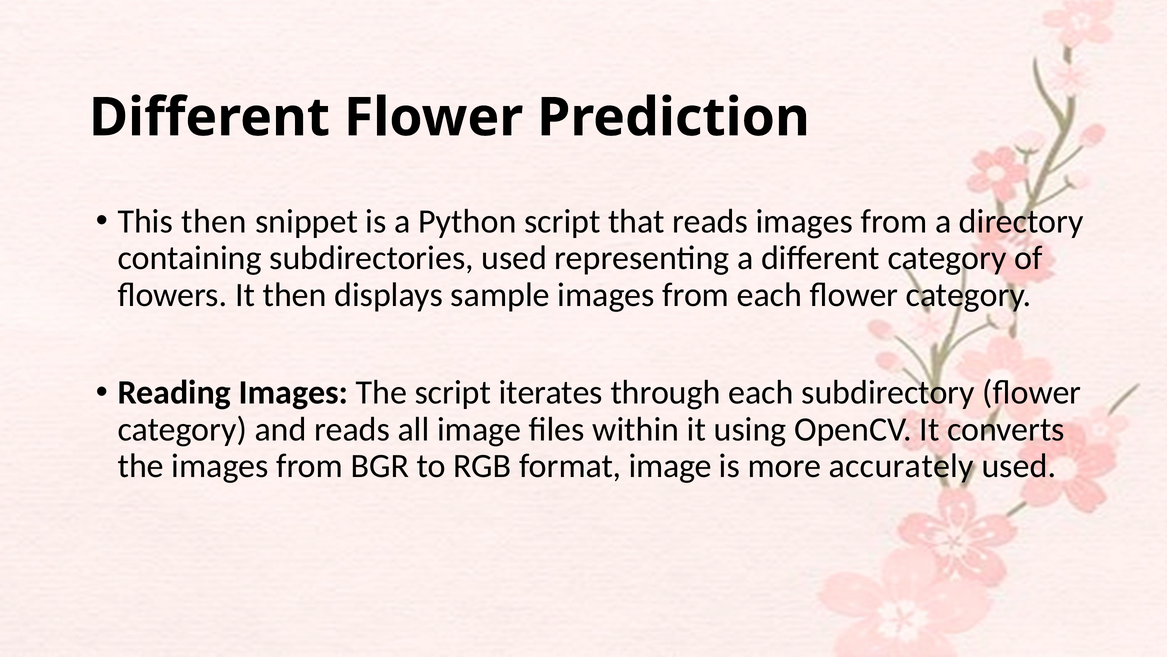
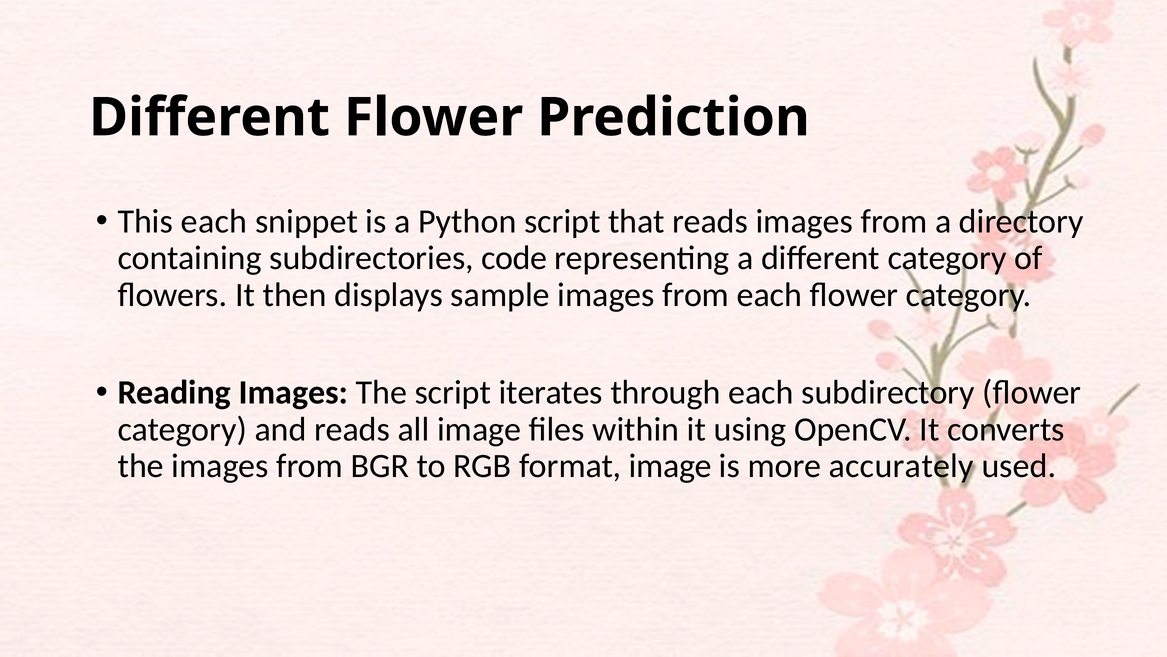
This then: then -> each
subdirectories used: used -> code
